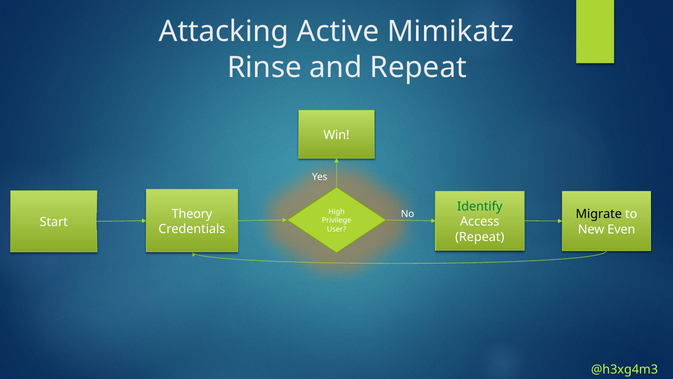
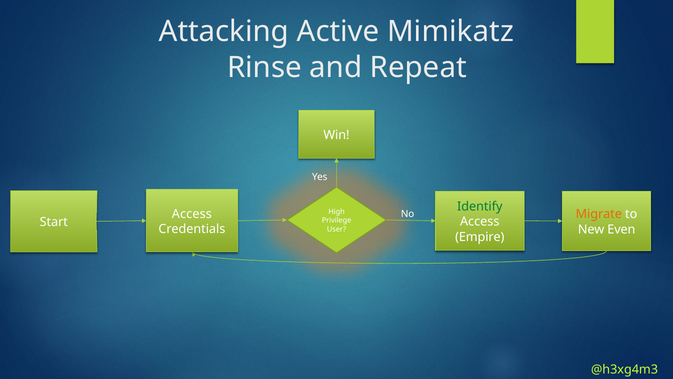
Theory at (192, 214): Theory -> Access
Migrate colour: black -> orange
Repeat at (480, 237): Repeat -> Empire
